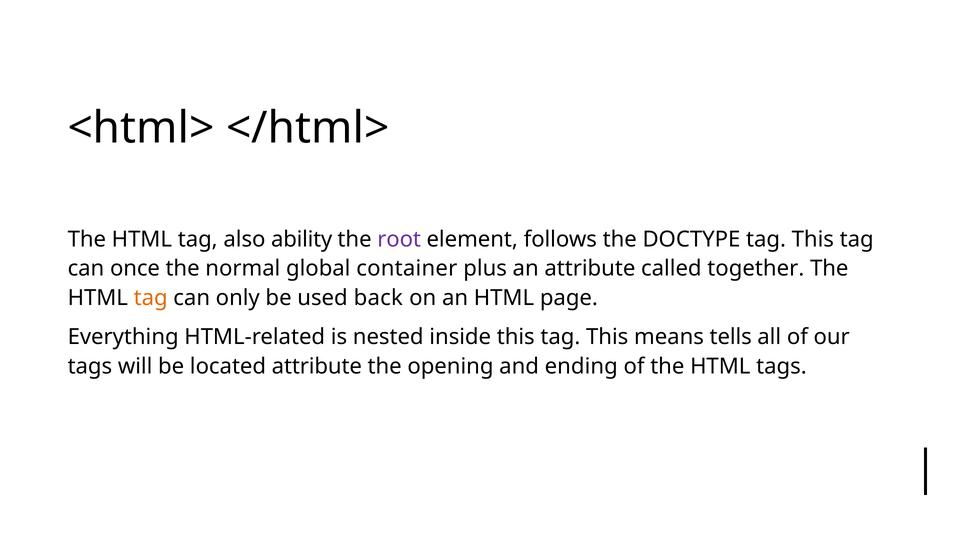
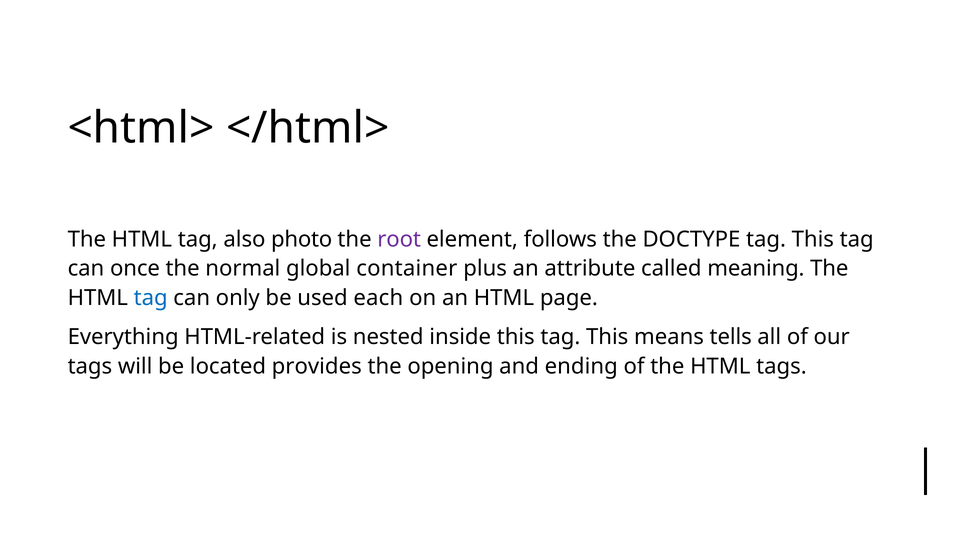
ability: ability -> photo
together: together -> meaning
tag at (151, 298) colour: orange -> blue
back: back -> each
located attribute: attribute -> provides
